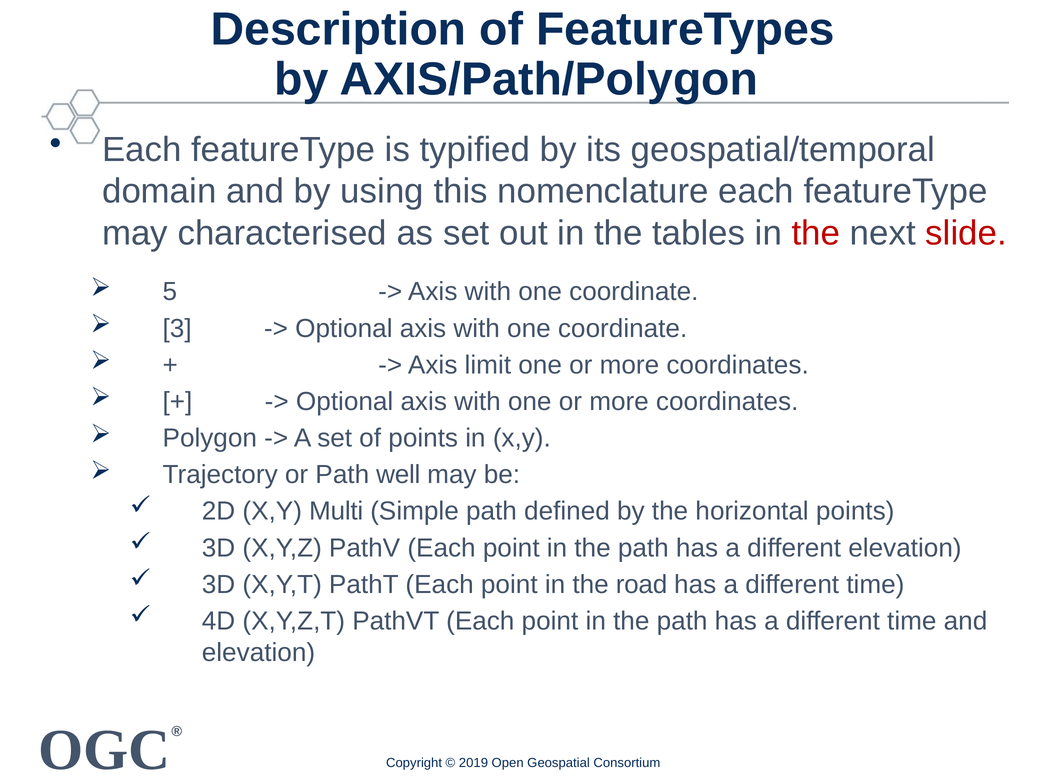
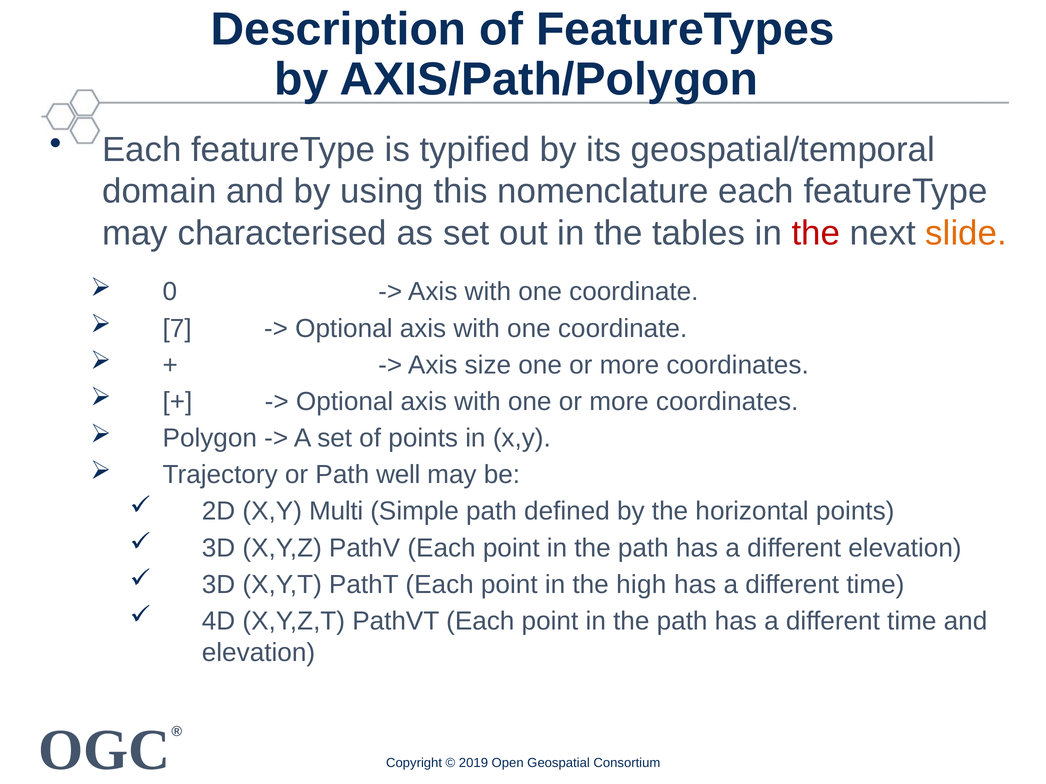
slide colour: red -> orange
5: 5 -> 0
3: 3 -> 7
limit: limit -> size
road: road -> high
